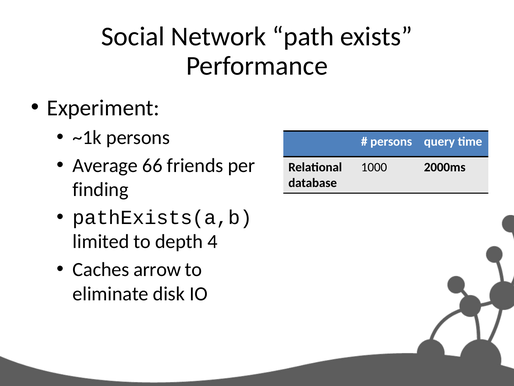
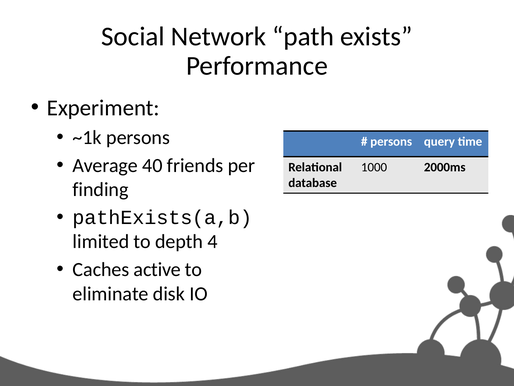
66: 66 -> 40
arrow: arrow -> active
